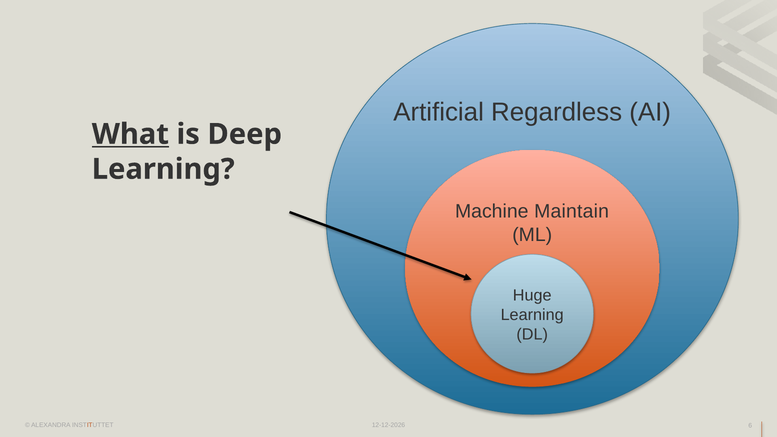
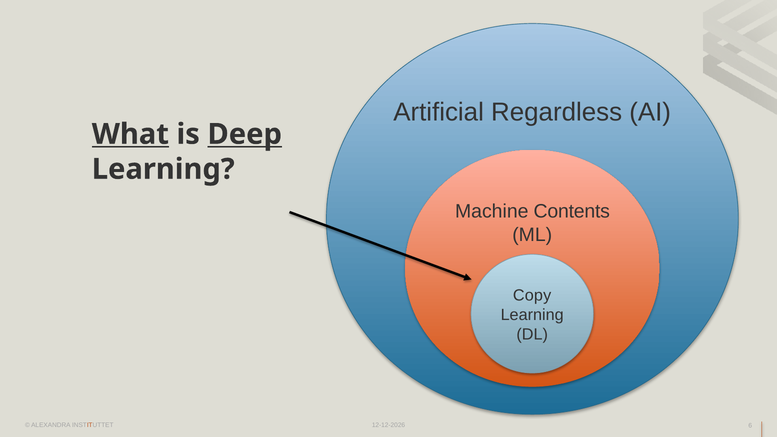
Deep underline: none -> present
Maintain: Maintain -> Contents
Huge: Huge -> Copy
